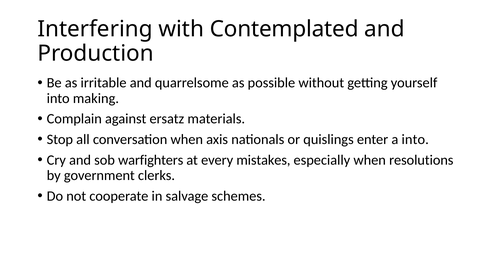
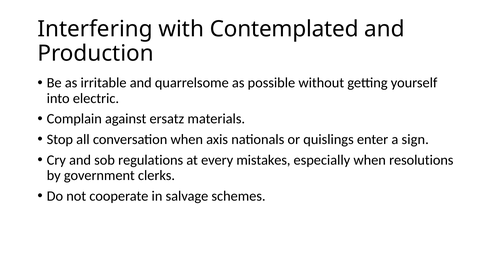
making: making -> electric
a into: into -> sign
warfighters: warfighters -> regulations
